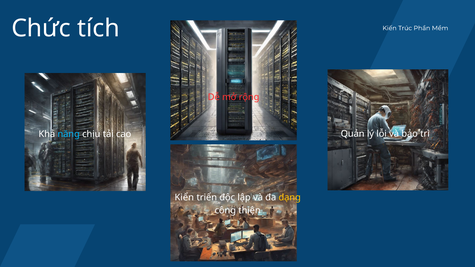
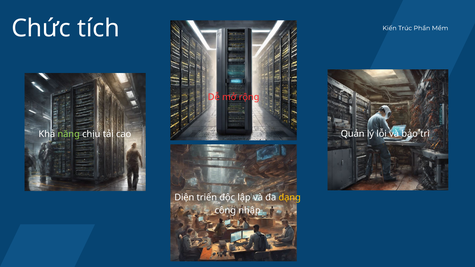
năng colour: light blue -> light green
Kiển: Kiển -> Diện
thiện: thiện -> nhập
